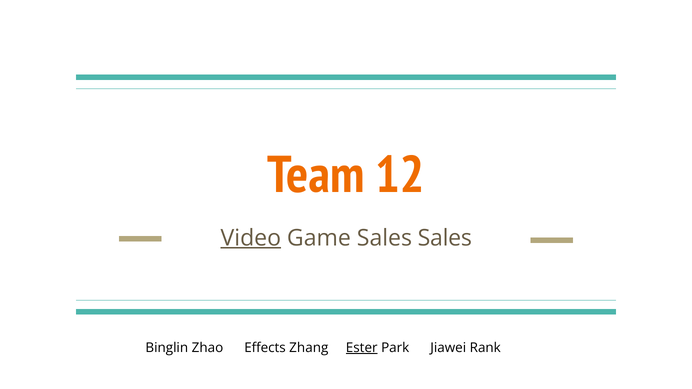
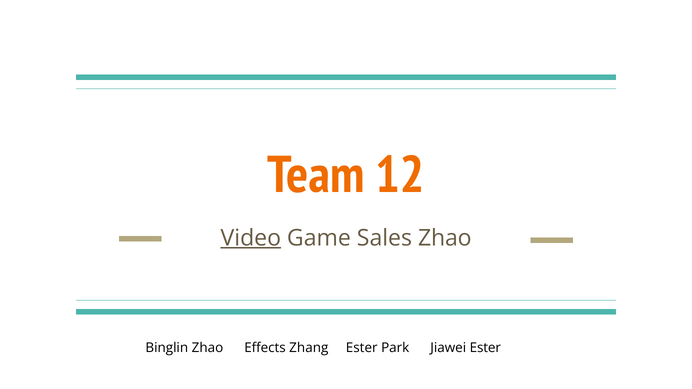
Sales Sales: Sales -> Zhao
Ester at (362, 348) underline: present -> none
Jiawei Rank: Rank -> Ester
